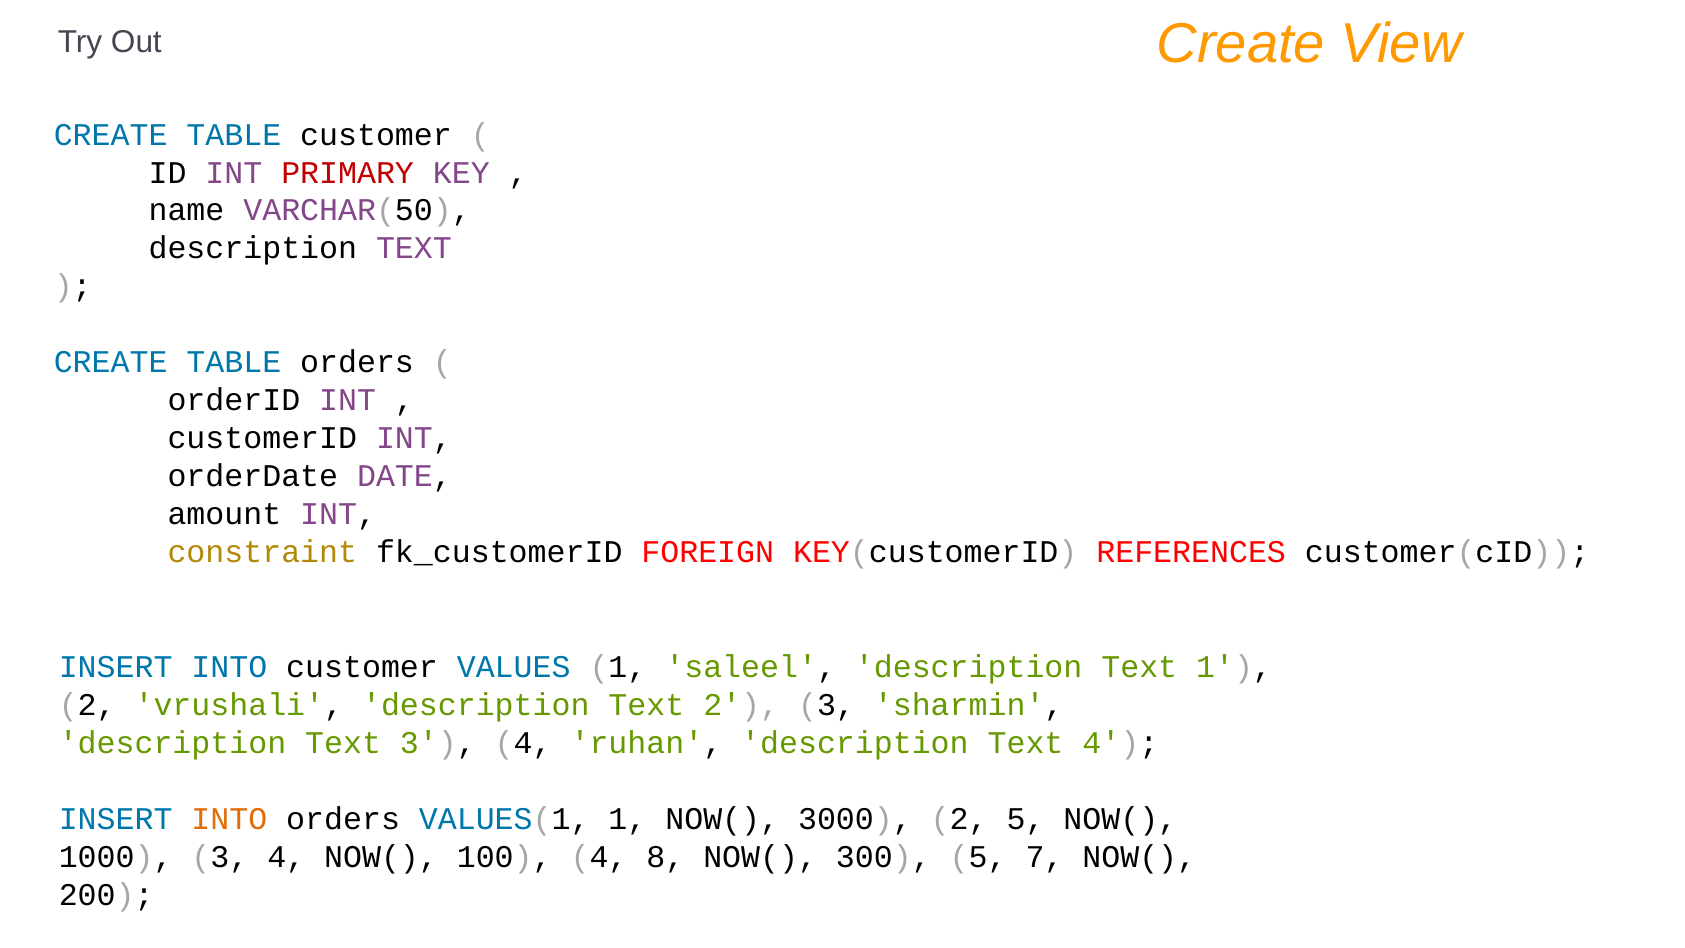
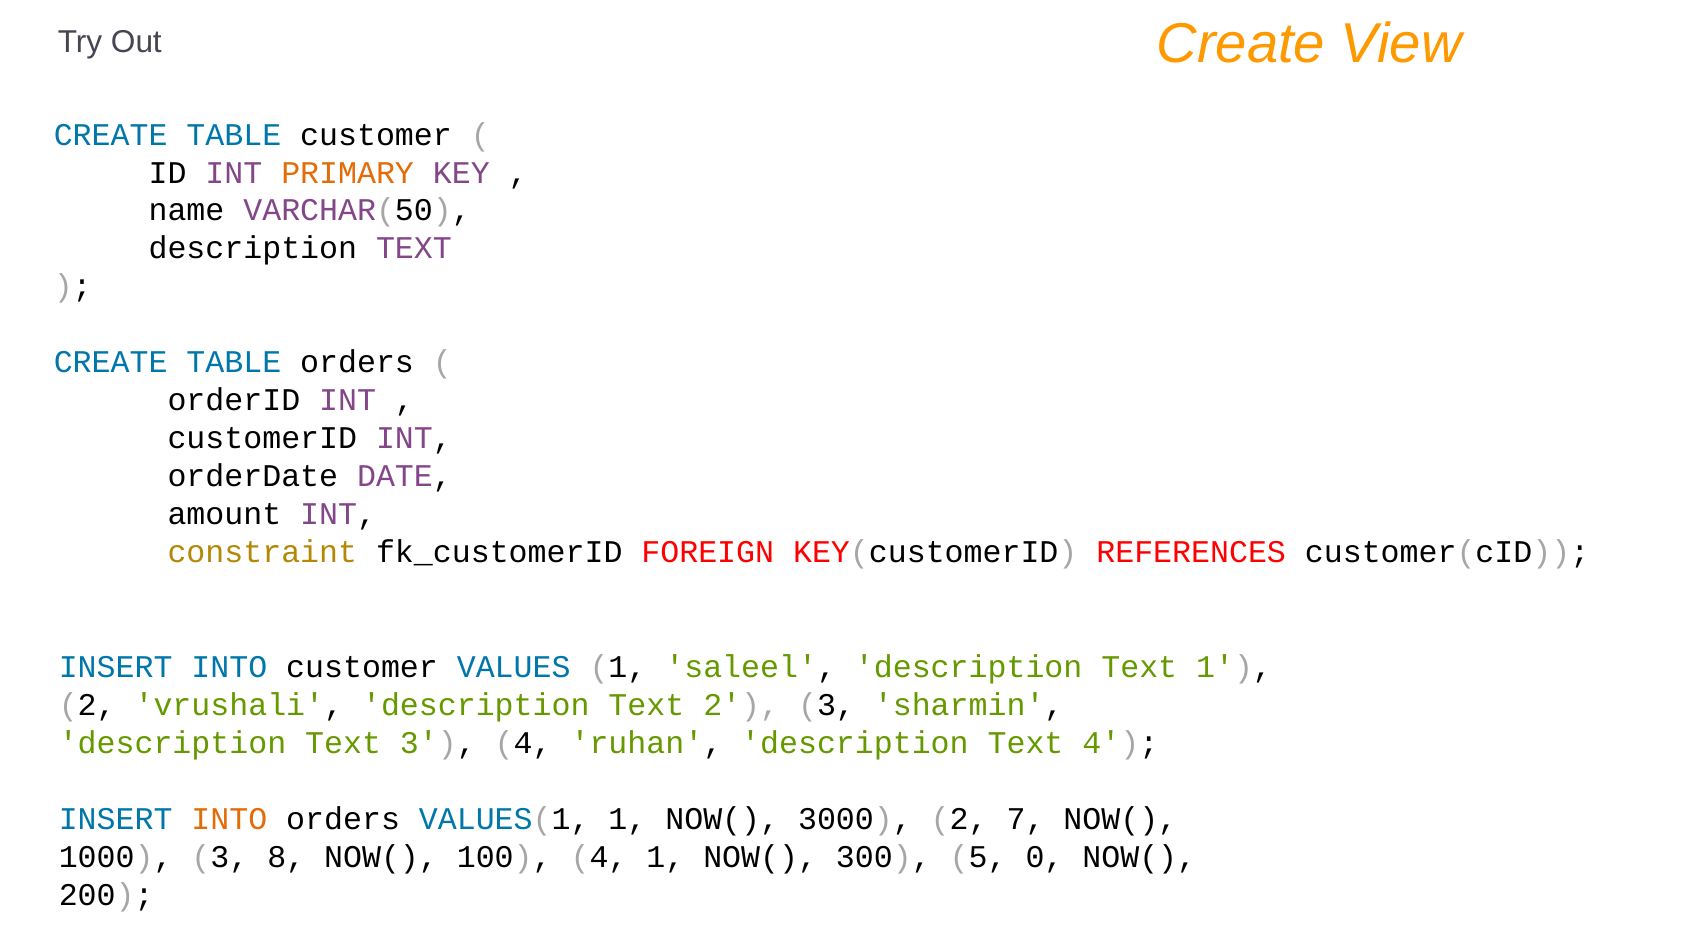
PRIMARY colour: red -> orange
2 5: 5 -> 7
1000 3 4: 4 -> 8
4 8: 8 -> 1
7: 7 -> 0
